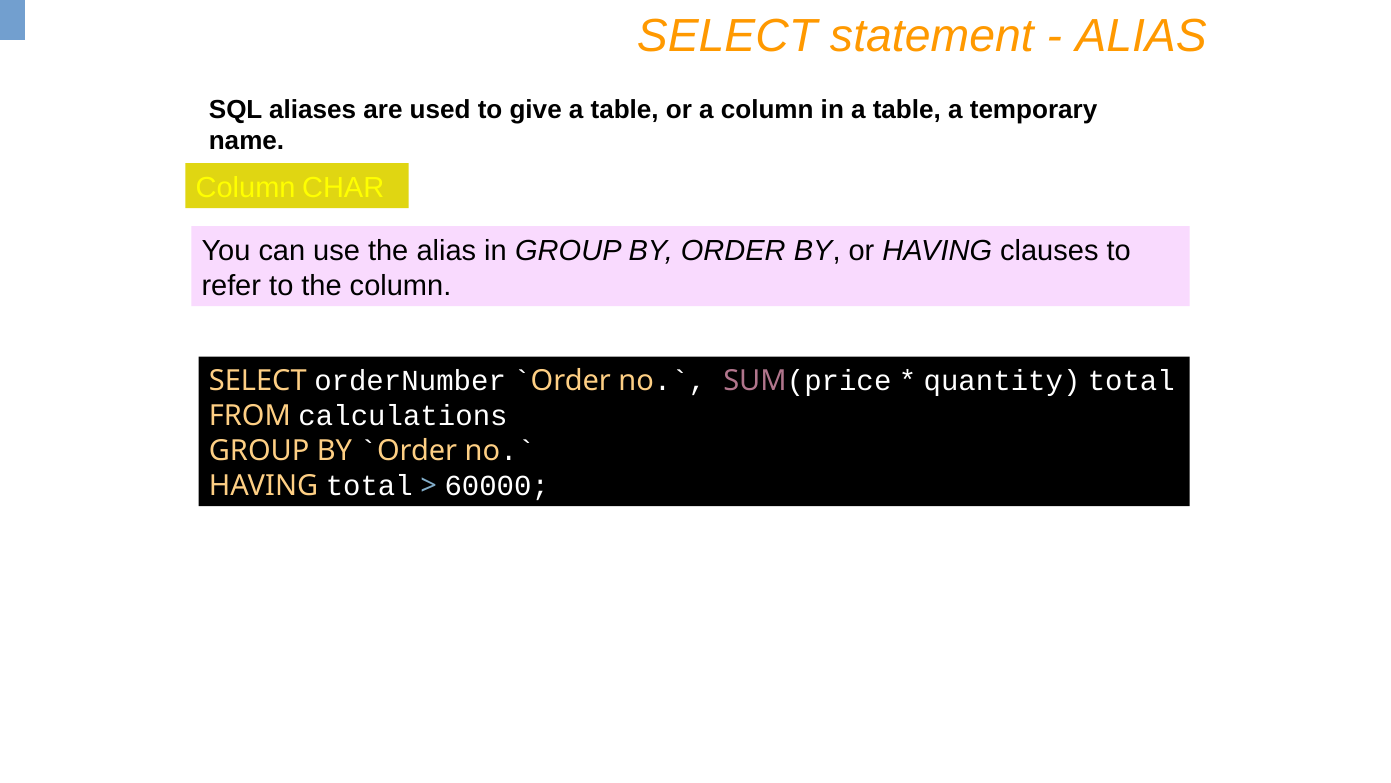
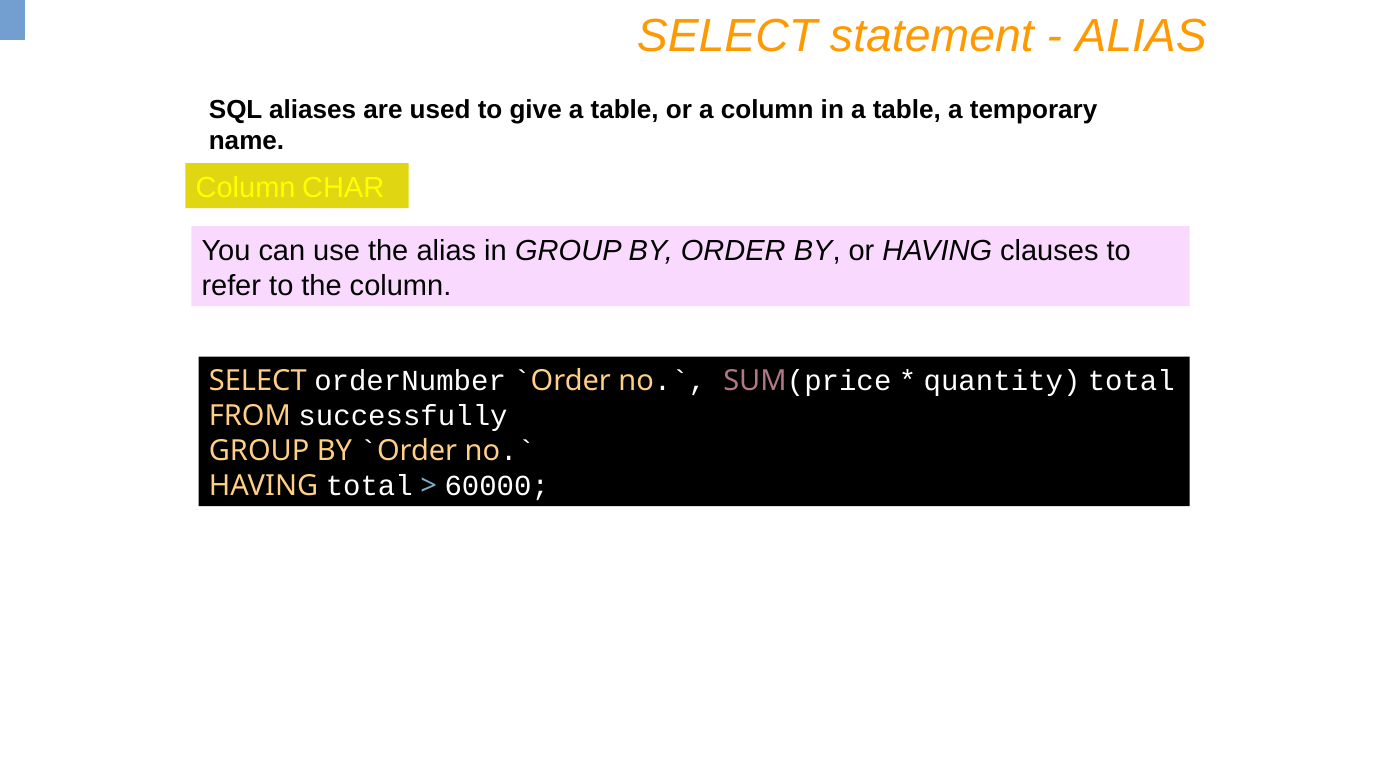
calculations: calculations -> successfully
